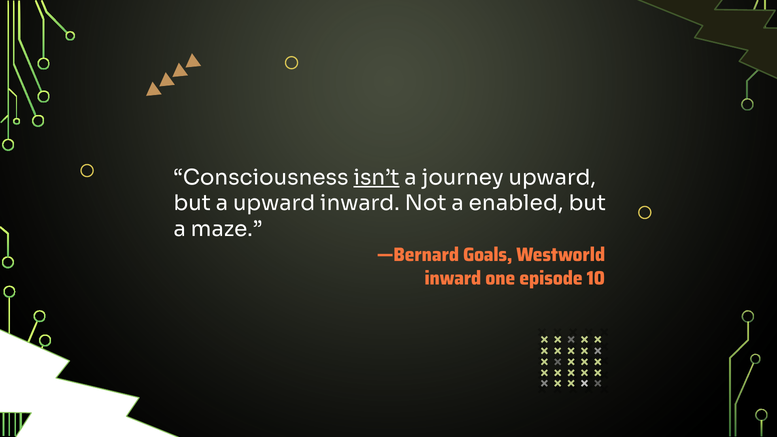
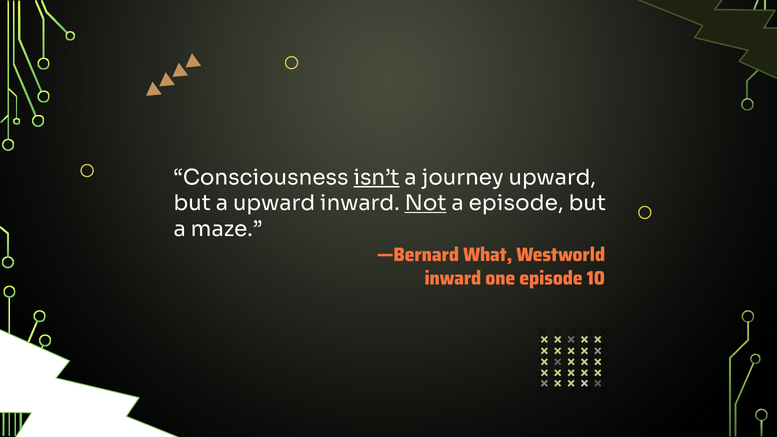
Not underline: none -> present
a enabled: enabled -> episode
Goals: Goals -> What
